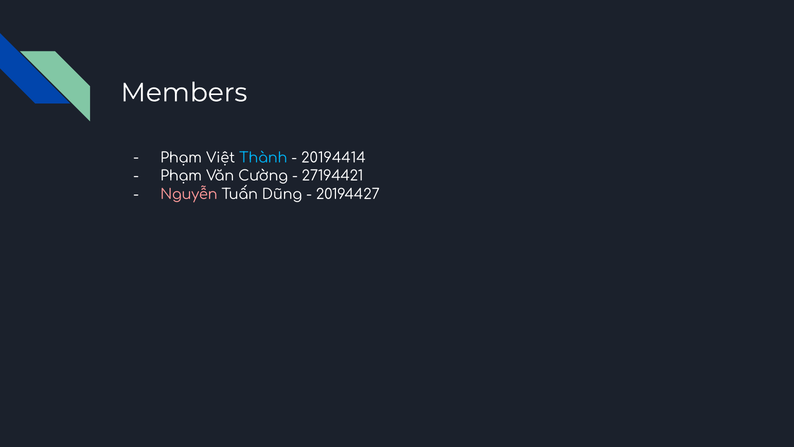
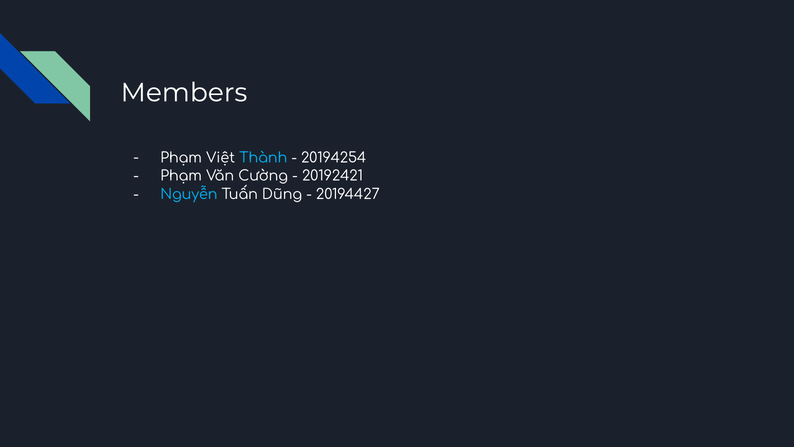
20194414: 20194414 -> 20194254
27194421: 27194421 -> 20192421
Nguyễn colour: pink -> light blue
